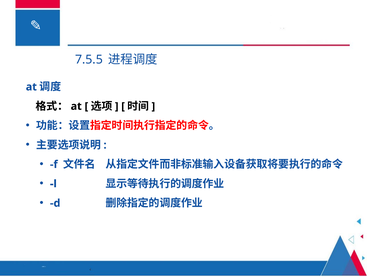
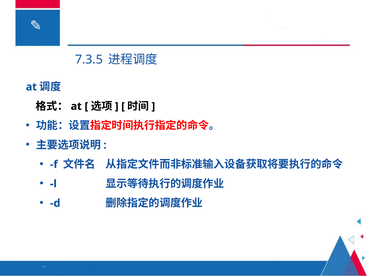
7.5.5: 7.5.5 -> 7.3.5
